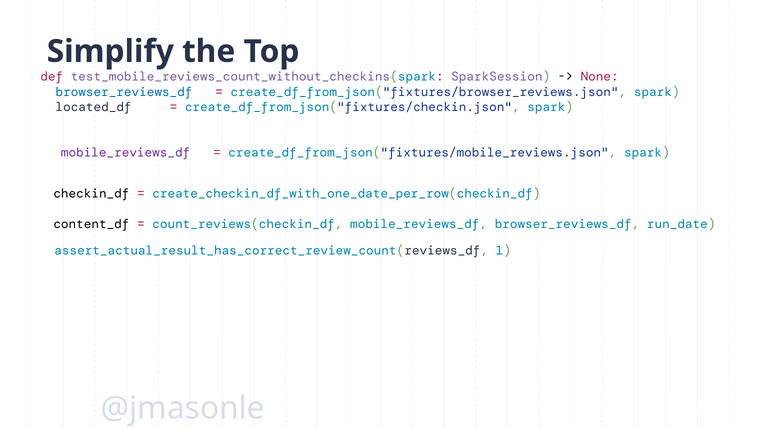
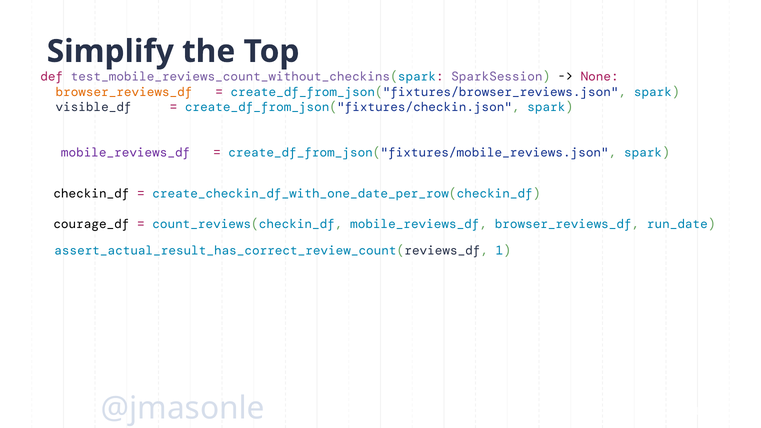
browser_reviews_df at (124, 92) colour: blue -> orange
located_df: located_df -> visible_df
content_df: content_df -> courage_df
